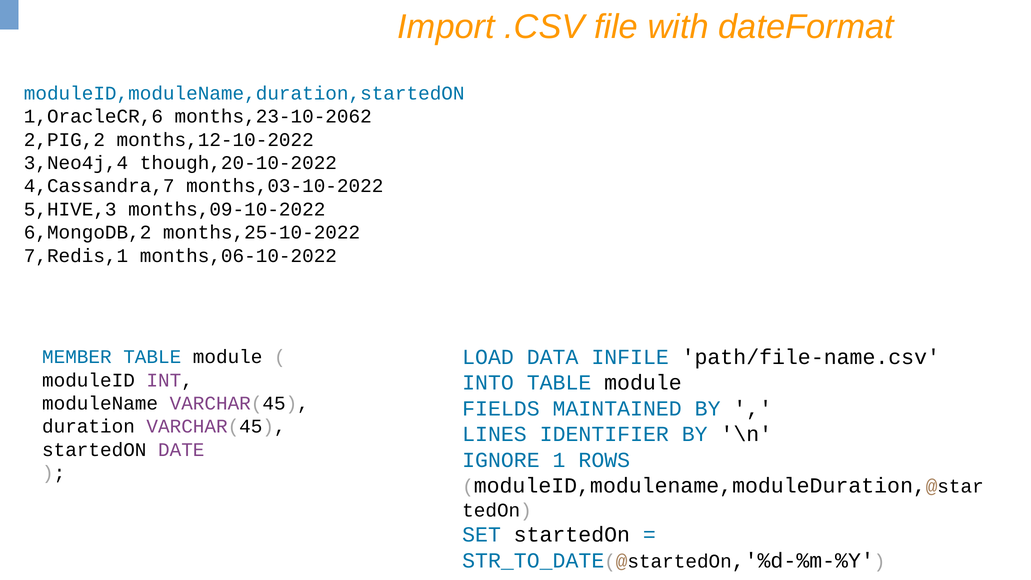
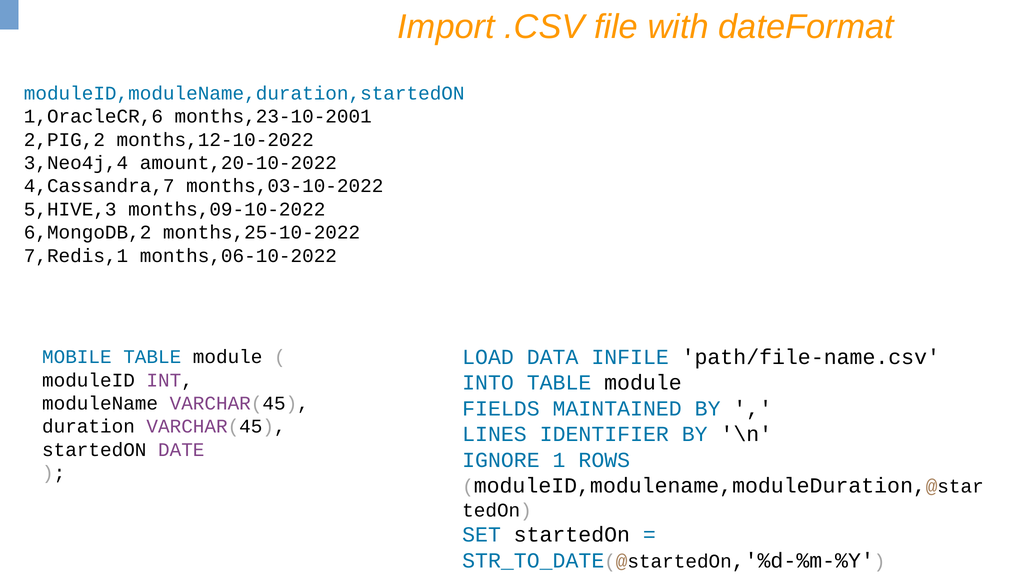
months,23-10-2062: months,23-10-2062 -> months,23-10-2001
though,20-10-2022: though,20-10-2022 -> amount,20-10-2022
MEMBER: MEMBER -> MOBILE
